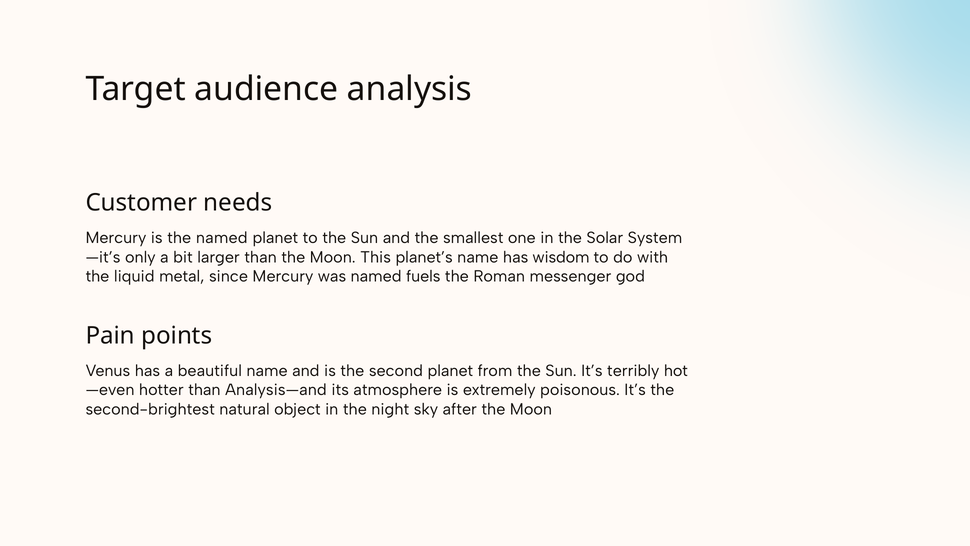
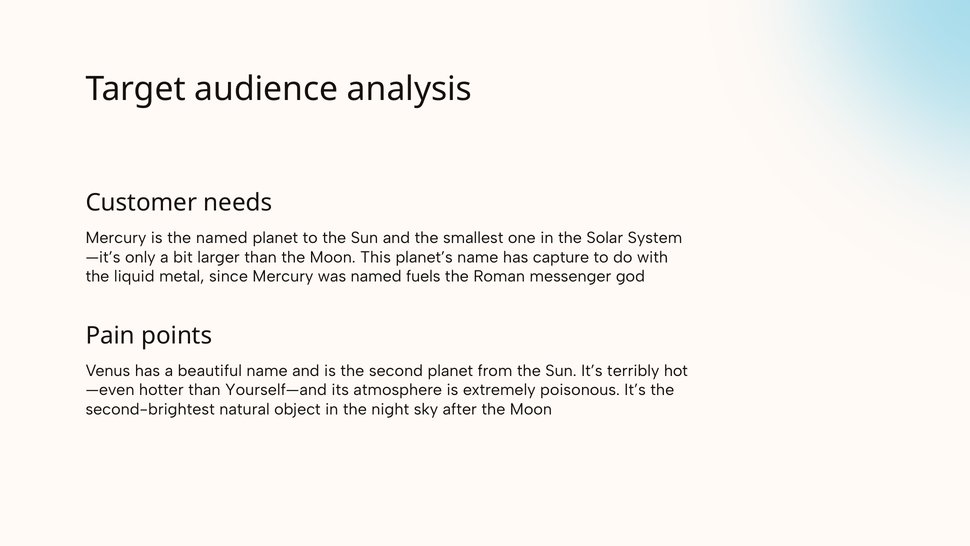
wisdom: wisdom -> capture
Analysis—and: Analysis—and -> Yourself—and
